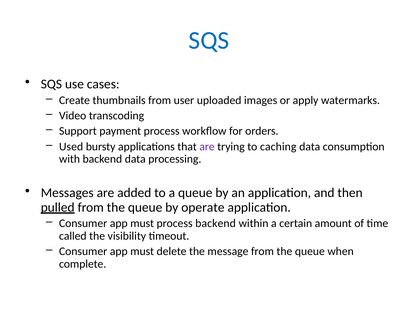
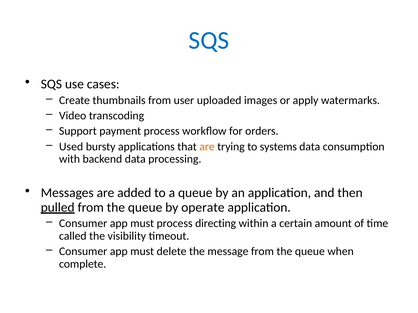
are at (207, 147) colour: purple -> orange
caching: caching -> systems
process backend: backend -> directing
